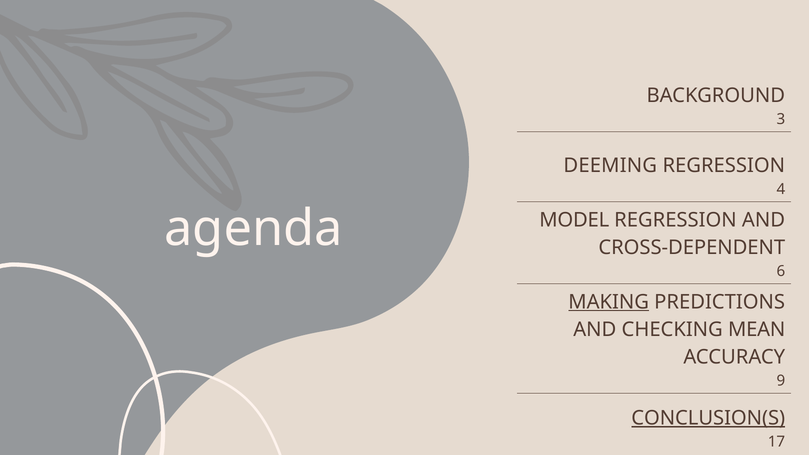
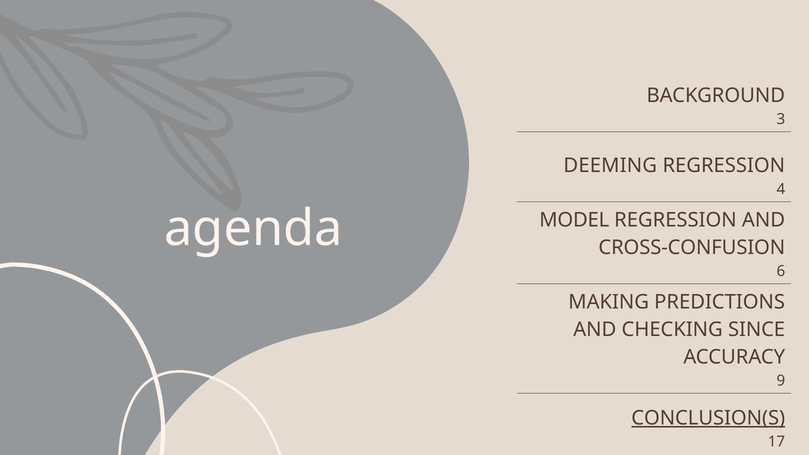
CROSS-DEPENDENT: CROSS-DEPENDENT -> CROSS-CONFUSION
MAKING underline: present -> none
MEAN: MEAN -> SINCE
